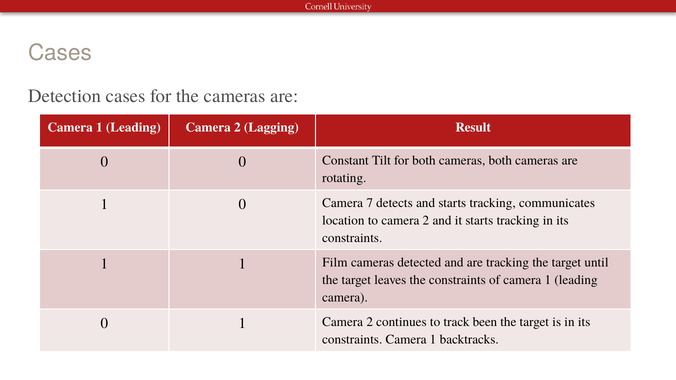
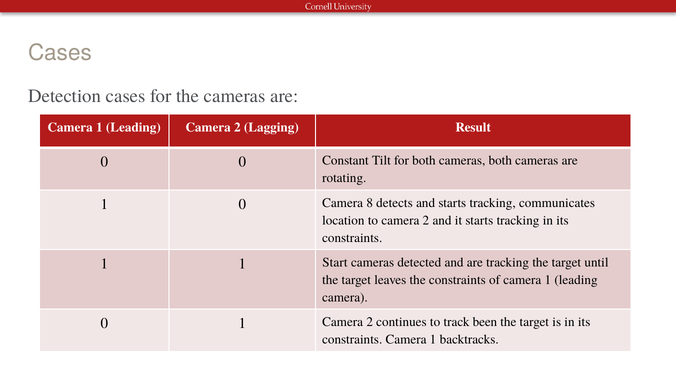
7: 7 -> 8
Film: Film -> Start
